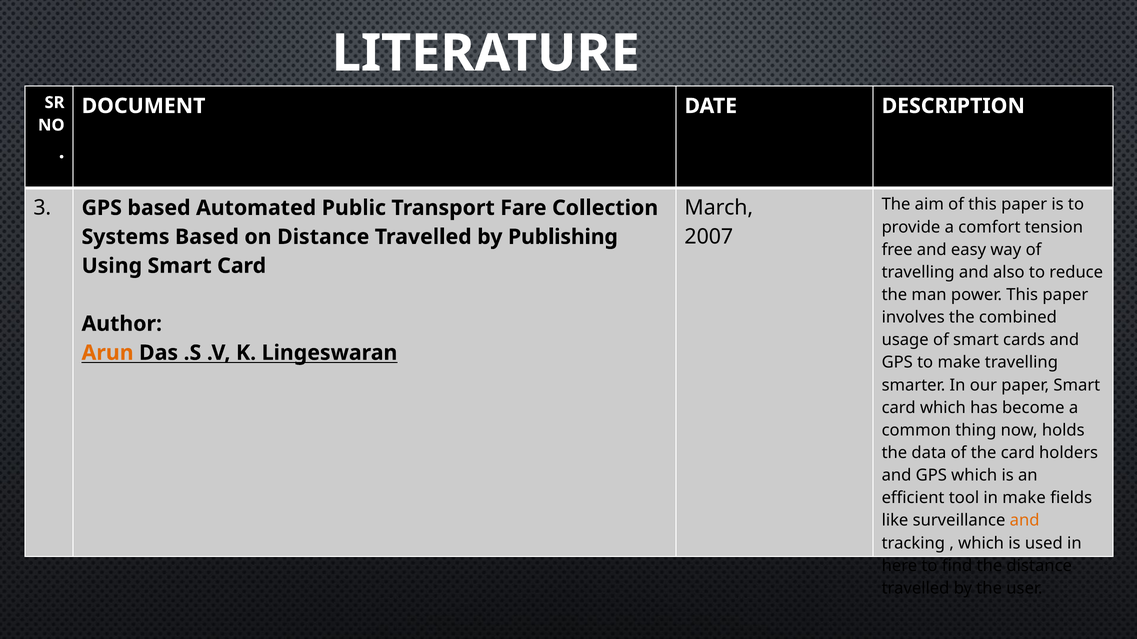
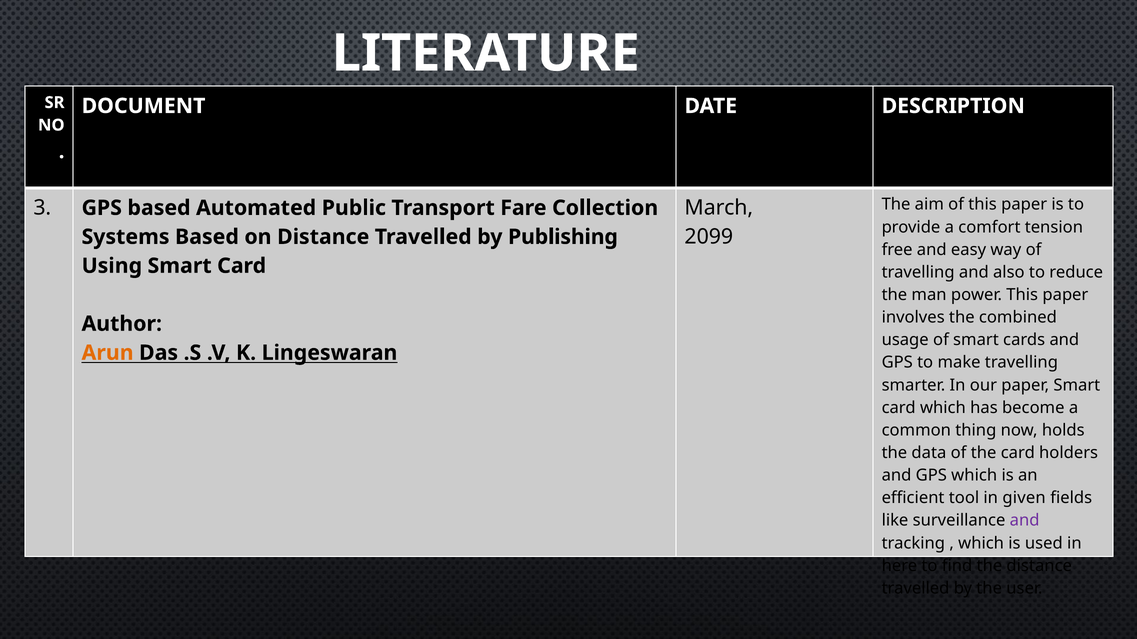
2007: 2007 -> 2099
in make: make -> given
and at (1025, 521) colour: orange -> purple
